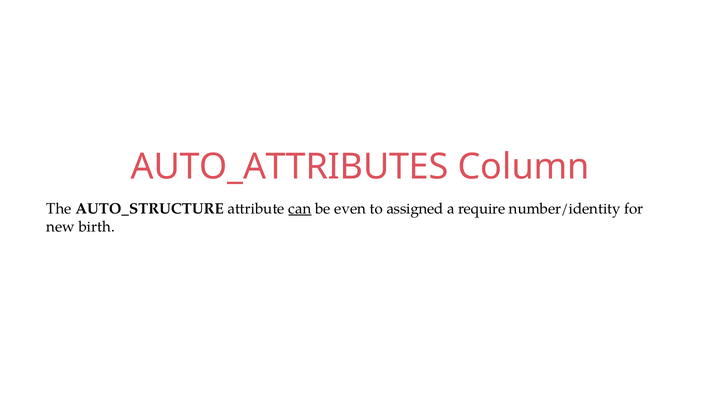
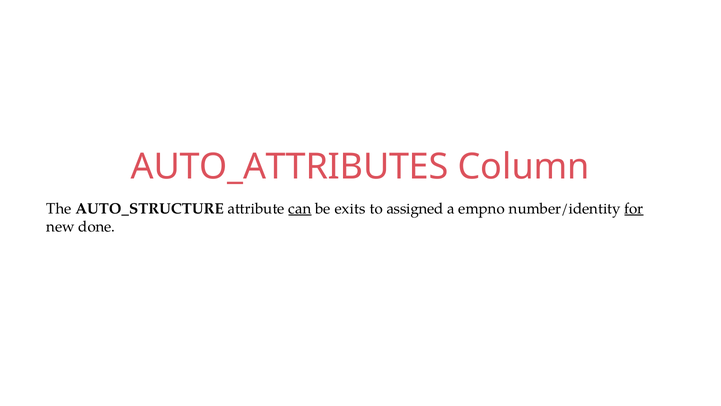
even: even -> exits
require: require -> empno
for underline: none -> present
birth: birth -> done
